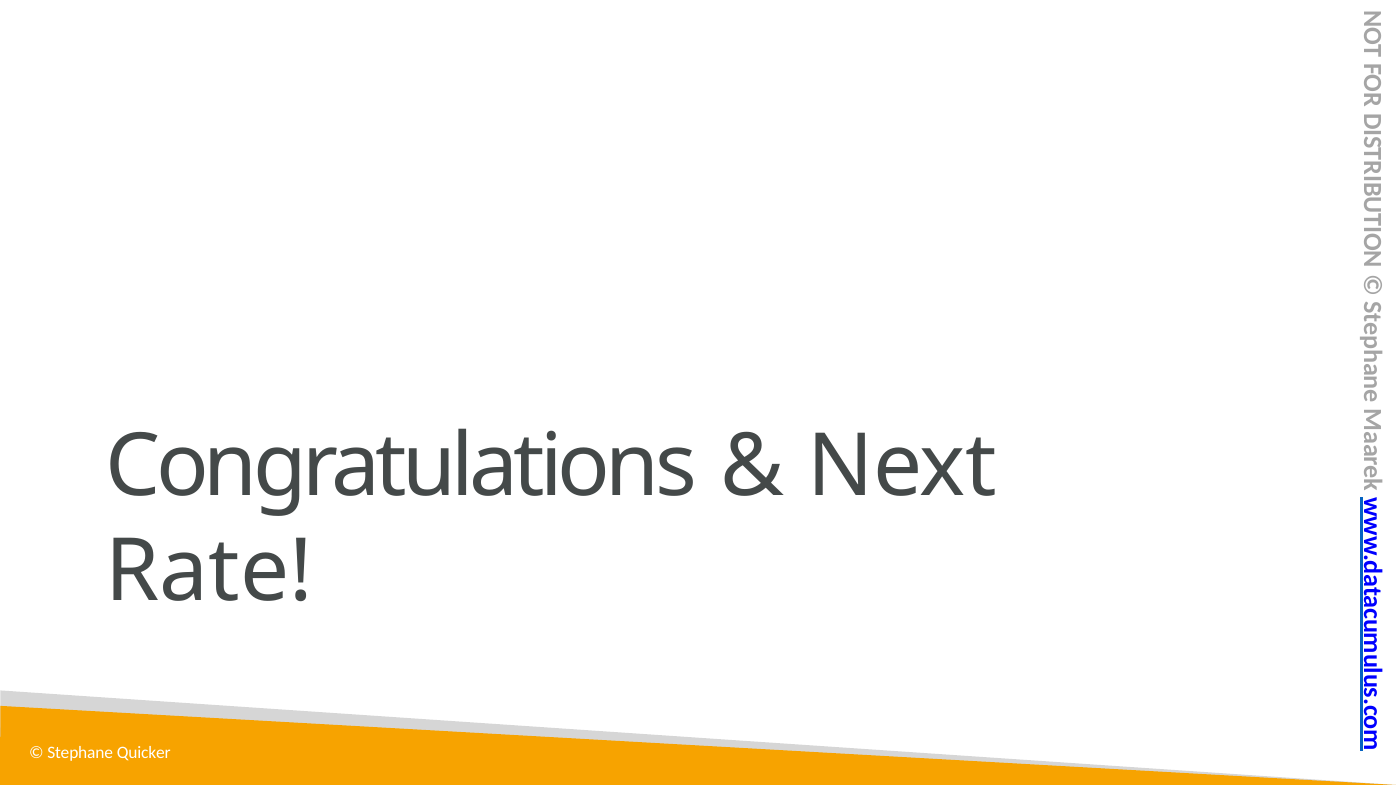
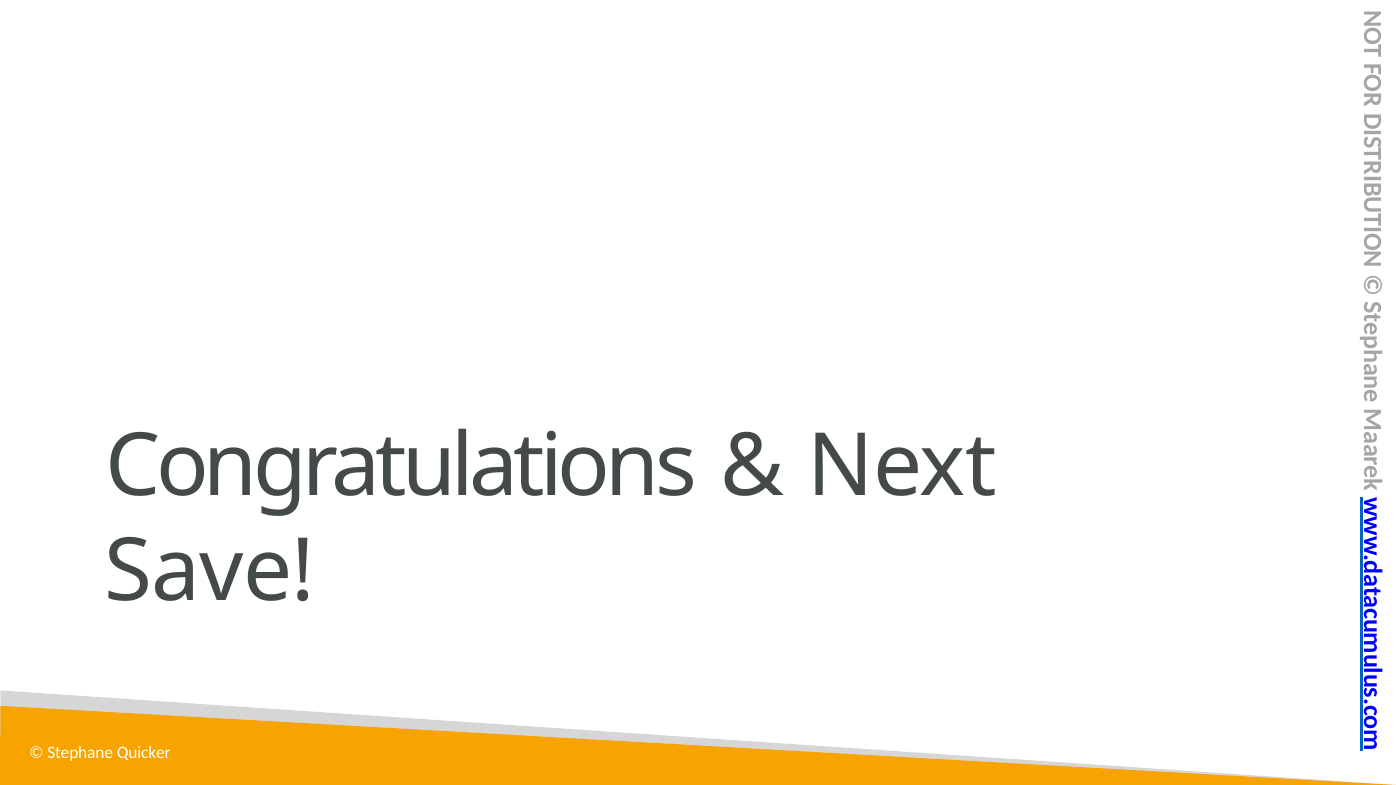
Rate: Rate -> Save
